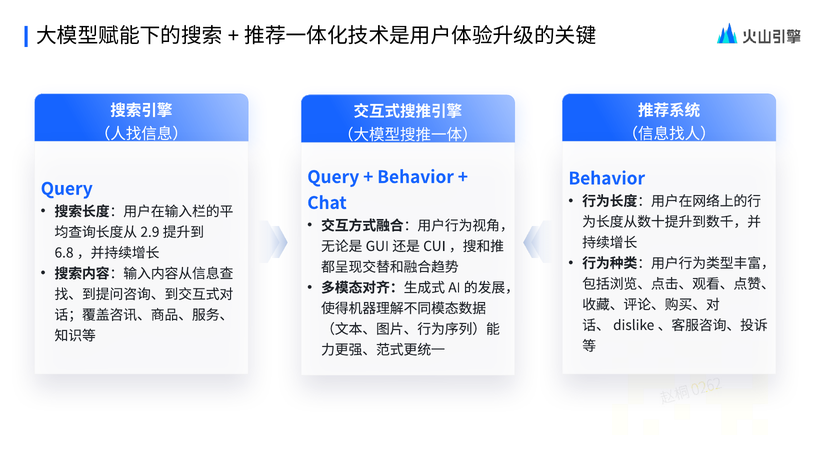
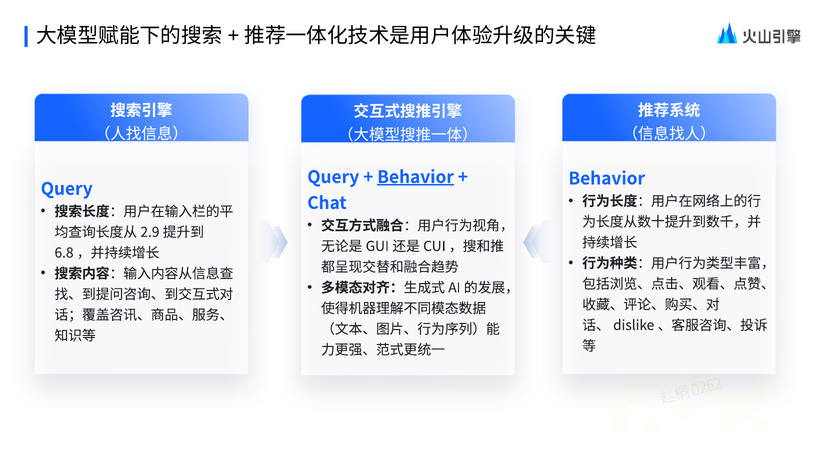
Behavior at (416, 177) underline: none -> present
